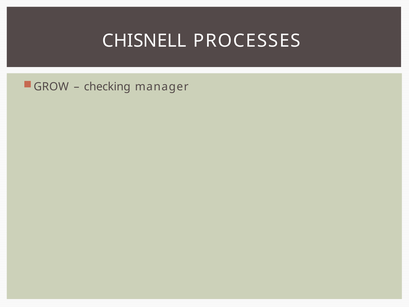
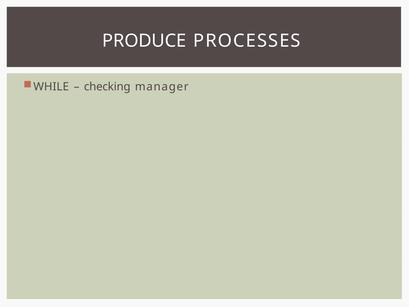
CHISNELL: CHISNELL -> PRODUCE
GROW: GROW -> WHILE
